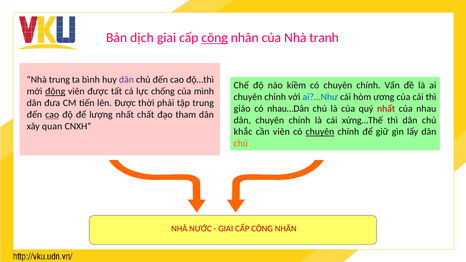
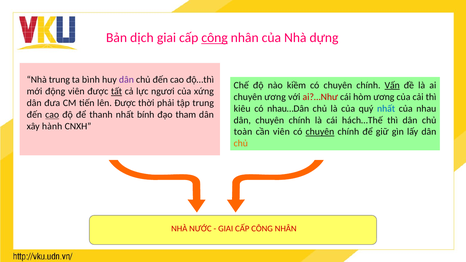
tranh: tranh -> dựng
Vấn underline: none -> present
động underline: present -> none
tất underline: none -> present
chống: chống -> ngươi
mình: mình -> xứng
chuyên chỉnh: chỉnh -> ương
ai?…Như colour: blue -> red
giáo: giáo -> kiêu
nhất at (386, 109) colour: red -> blue
lượng: lượng -> thanh
chất: chất -> bính
xứng…Thế: xứng…Thế -> hách…Thế
quan: quan -> hành
khắc: khắc -> toàn
